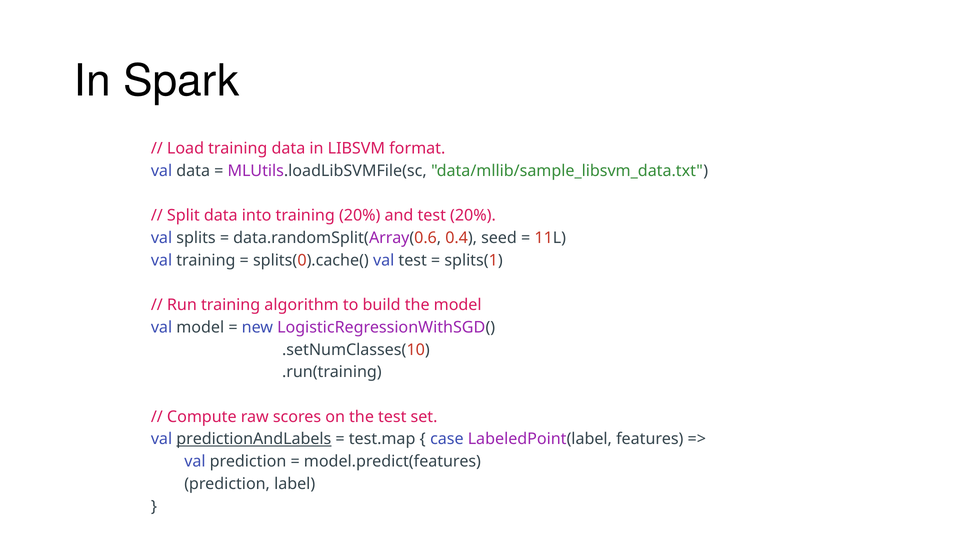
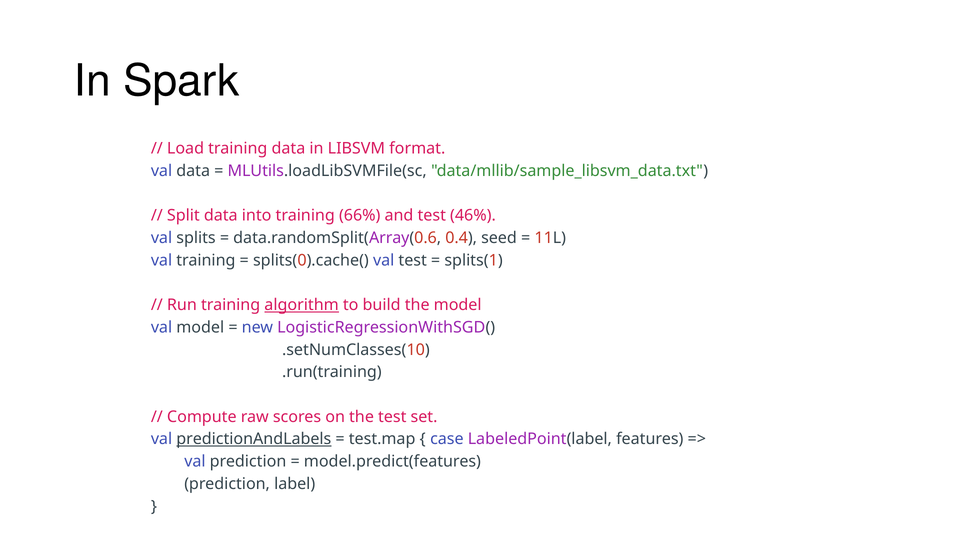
training 20%: 20% -> 66%
test 20%: 20% -> 46%
algorithm underline: none -> present
